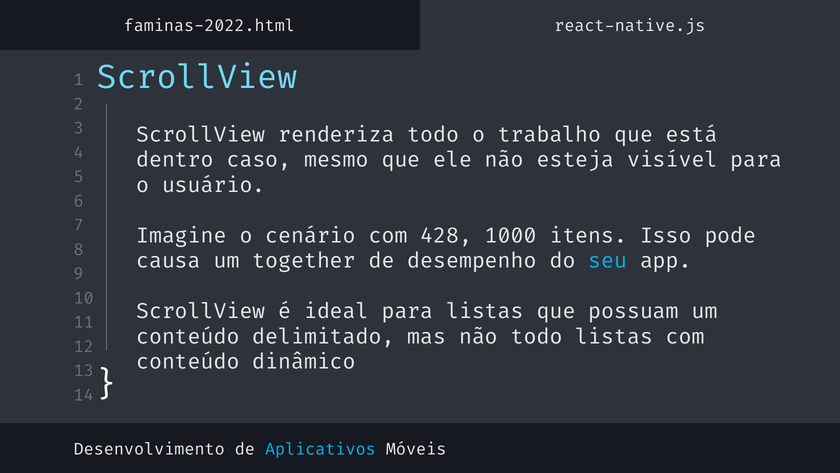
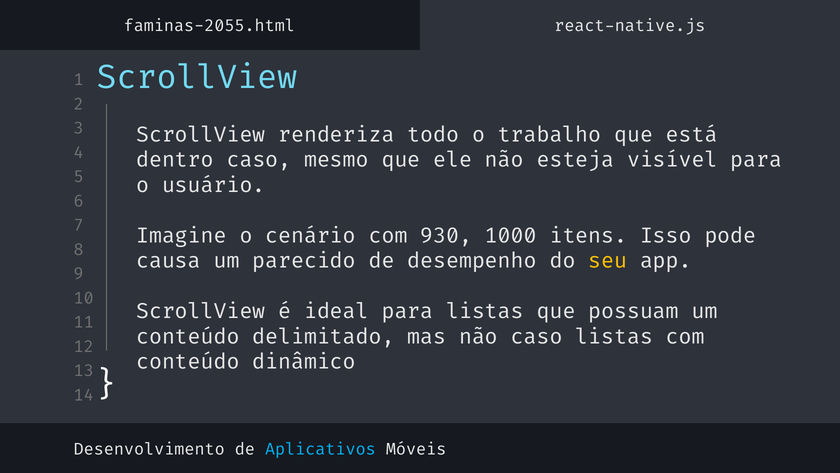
faminas-2022.html: faminas-2022.html -> faminas-2055.html
428: 428 -> 930
together: together -> parecido
seu colour: light blue -> yellow
não todo: todo -> caso
